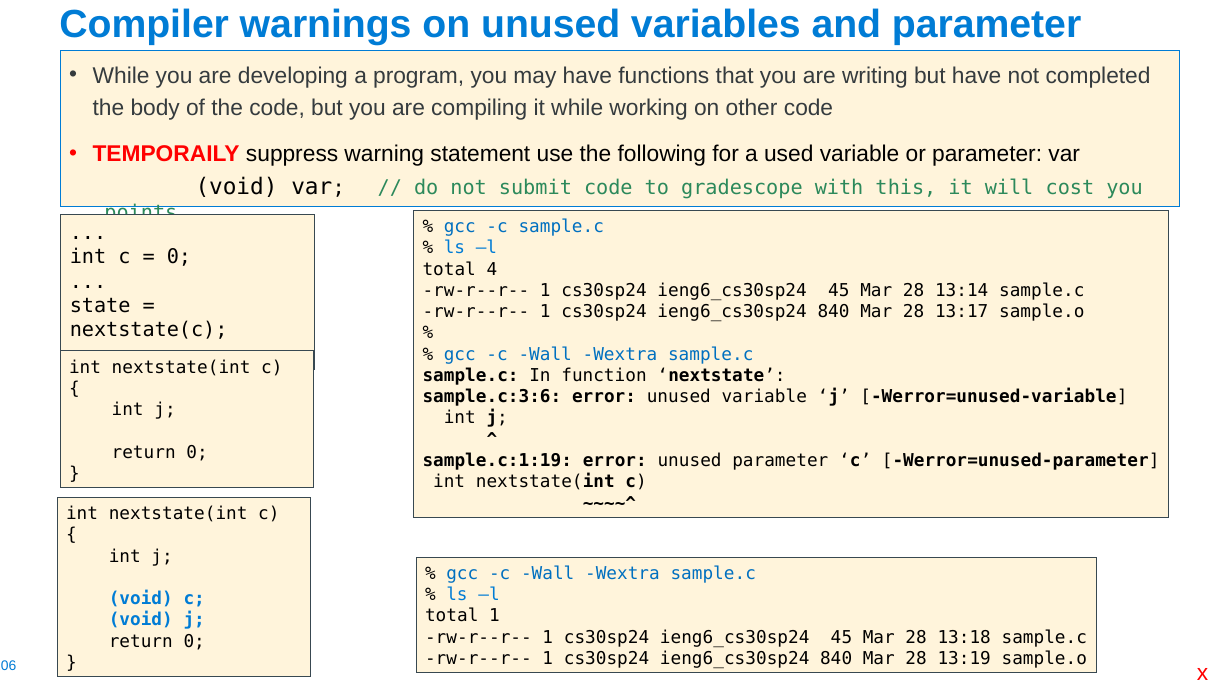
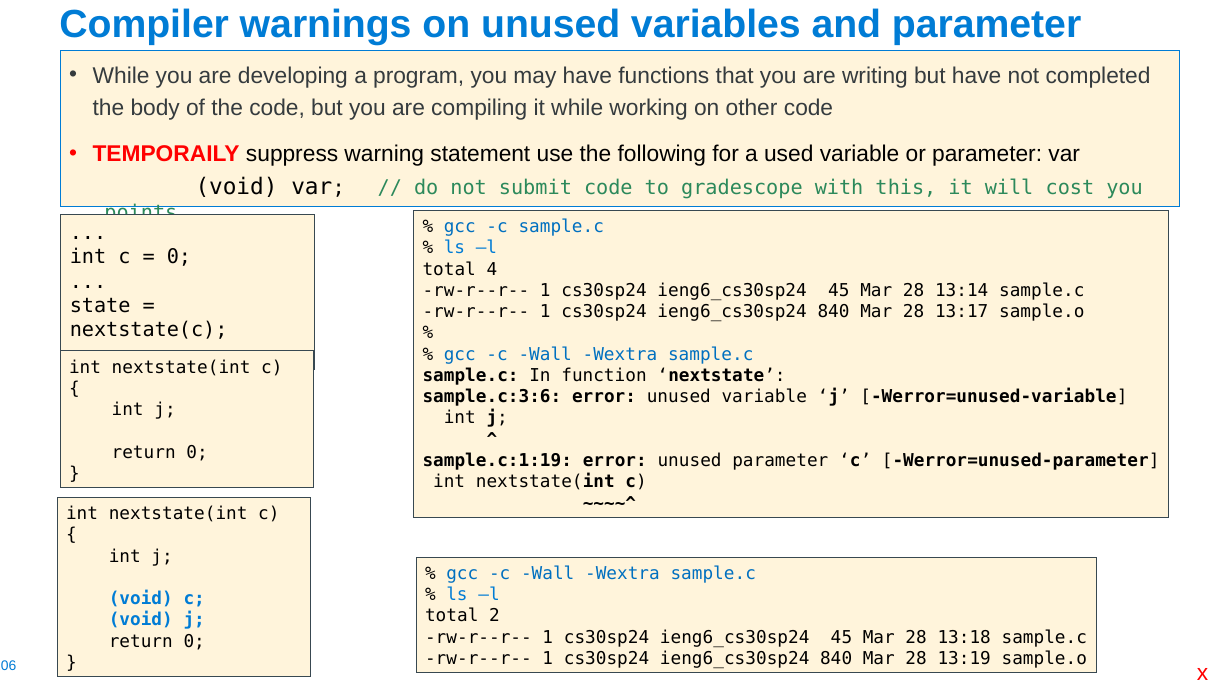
total 1: 1 -> 2
